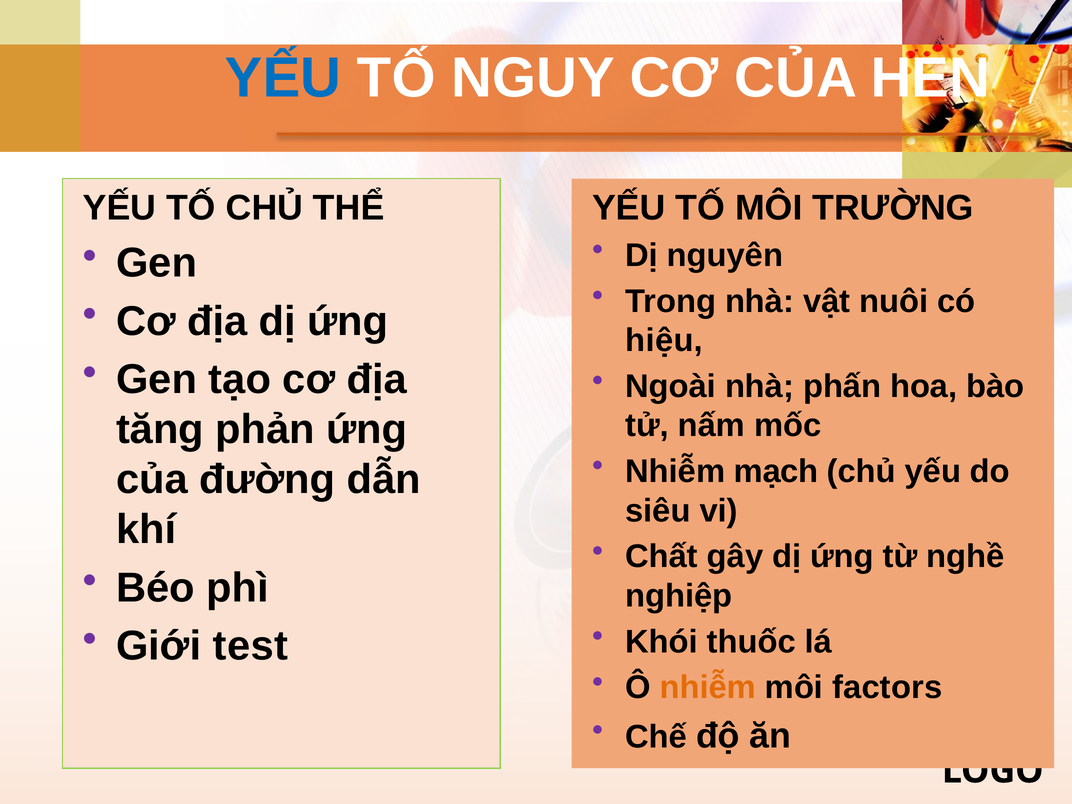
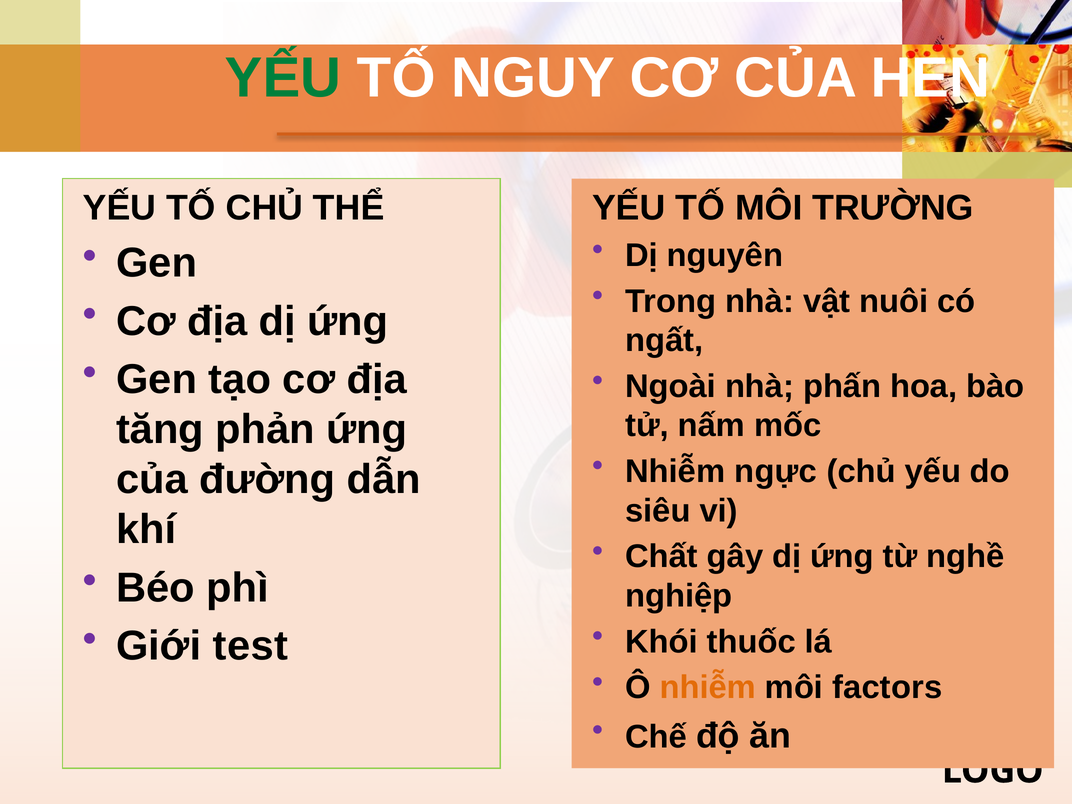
YẾU at (283, 78) colour: blue -> green
hiệu: hiệu -> ngất
mạch: mạch -> ngực
